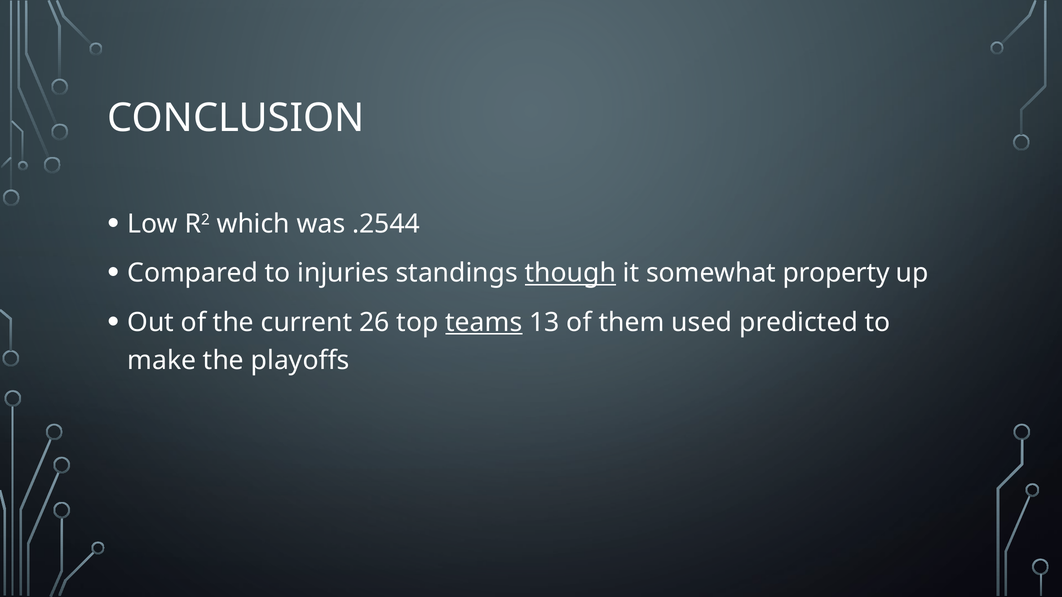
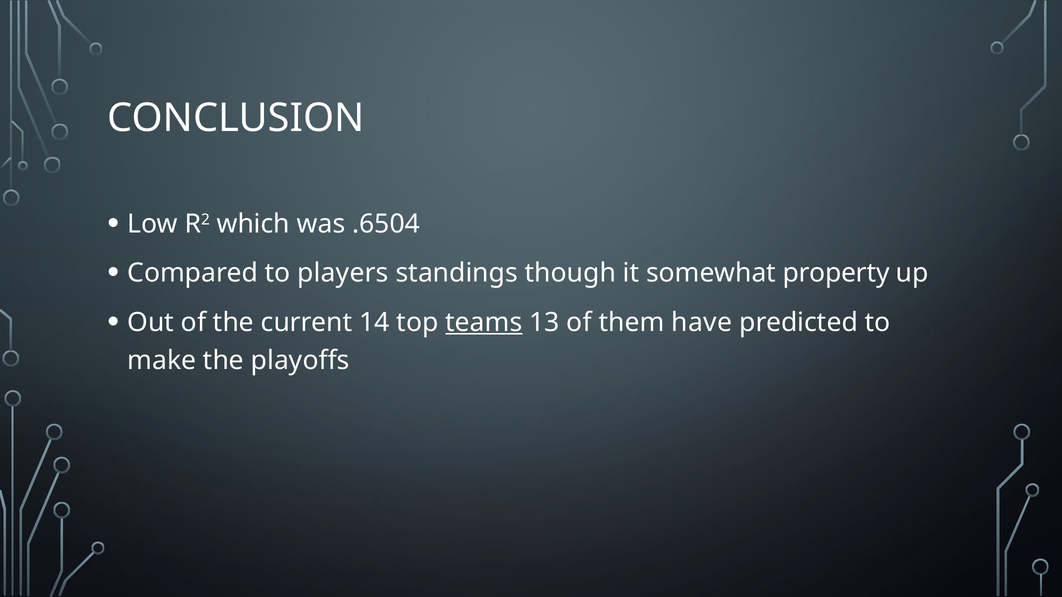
.2544: .2544 -> .6504
injuries: injuries -> players
though underline: present -> none
26: 26 -> 14
used: used -> have
